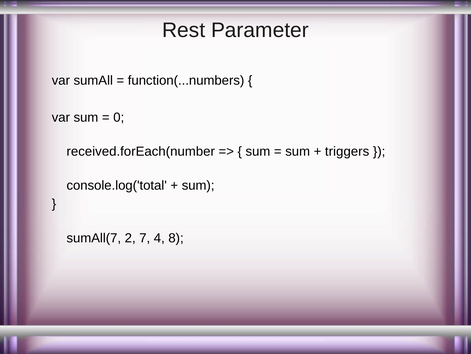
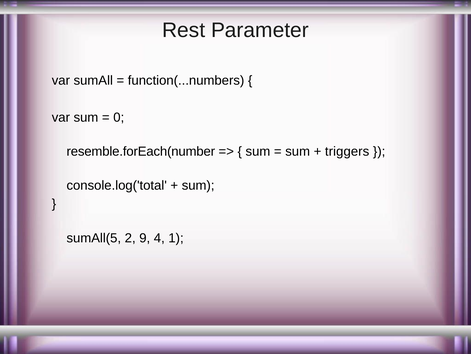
received.forEach(number: received.forEach(number -> resemble.forEach(number
sumAll(7: sumAll(7 -> sumAll(5
7: 7 -> 9
8: 8 -> 1
